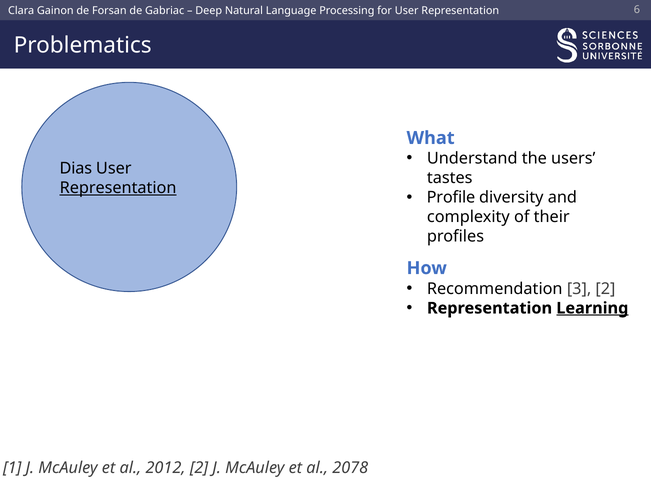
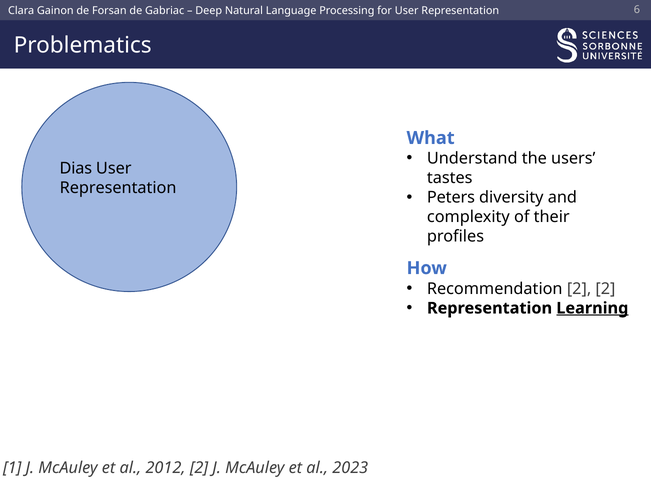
Representation at (118, 188) underline: present -> none
Profile: Profile -> Peters
Recommendation 3: 3 -> 2
2078: 2078 -> 2023
